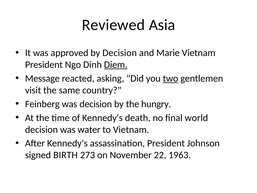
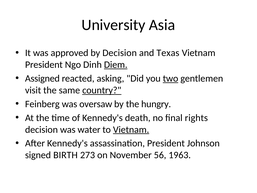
Reviewed: Reviewed -> University
Marie: Marie -> Texas
Message: Message -> Assigned
country underline: none -> present
was decision: decision -> oversaw
world: world -> rights
Vietnam at (131, 129) underline: none -> present
22: 22 -> 56
